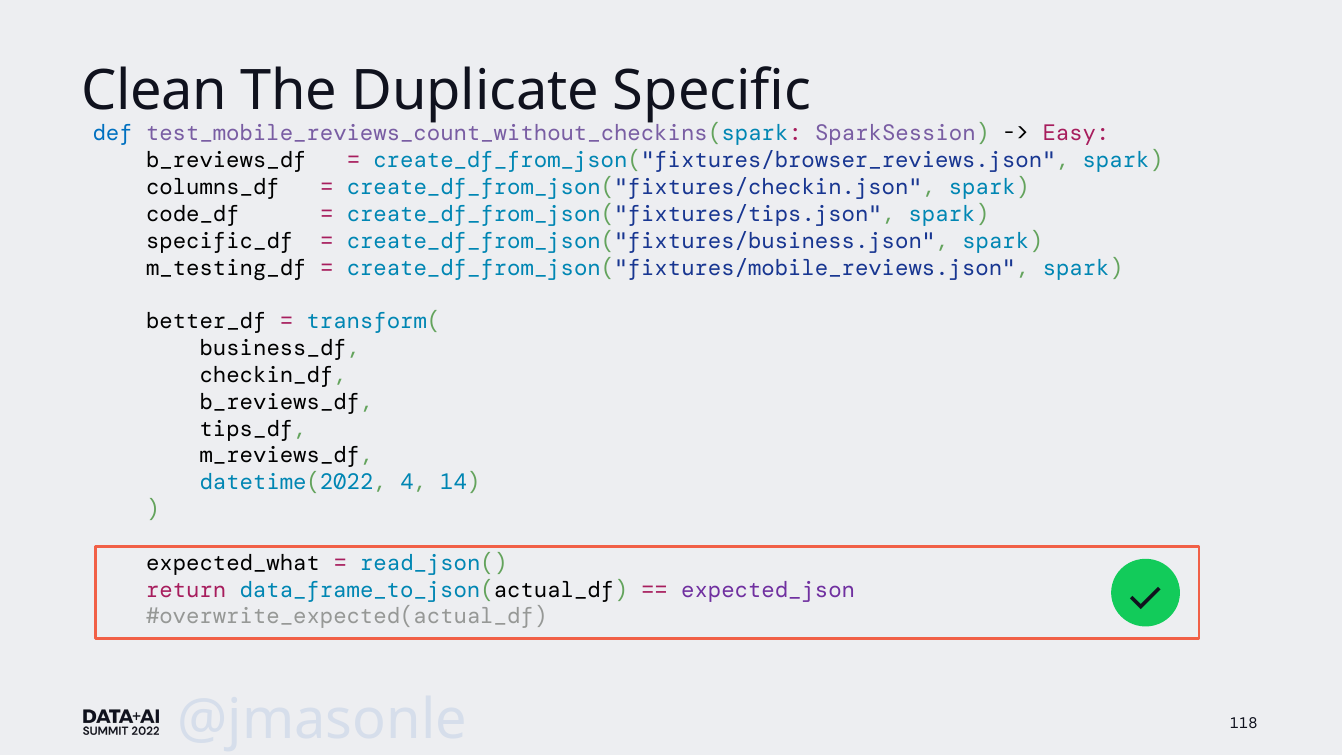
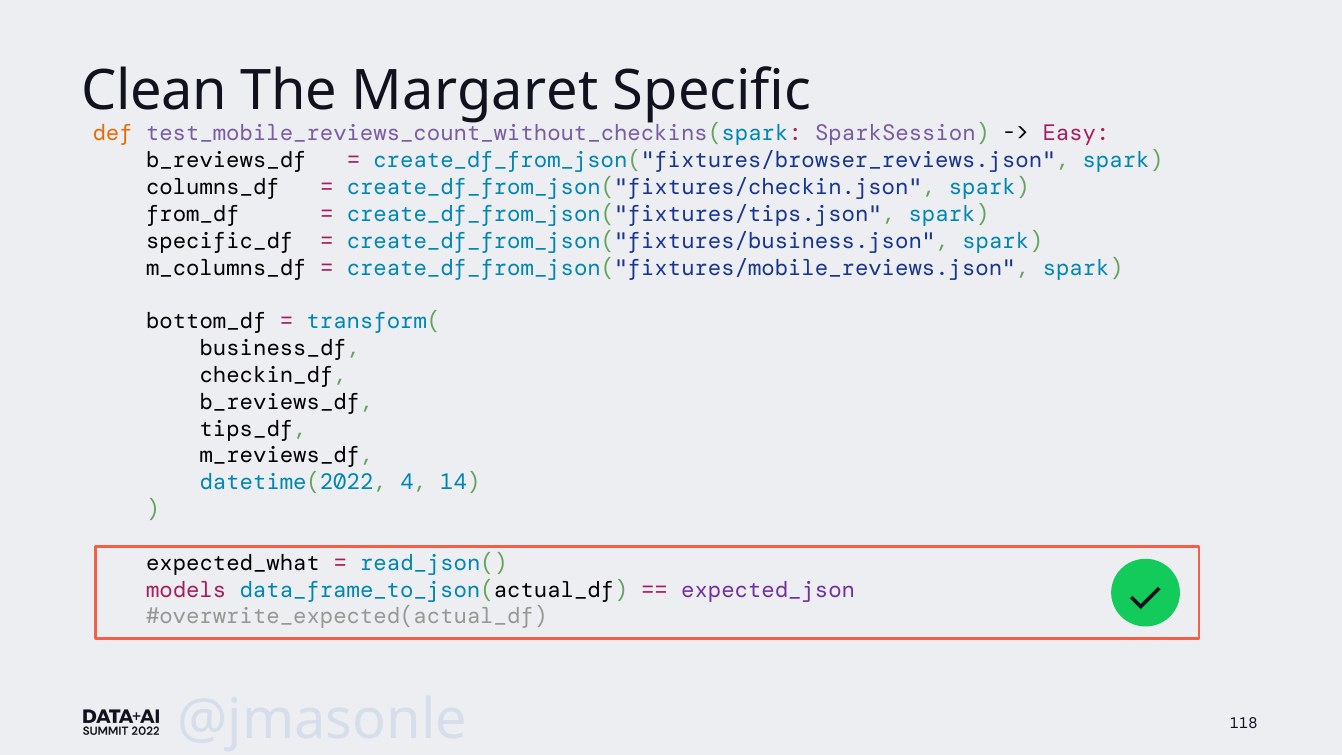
Duplicate: Duplicate -> Margaret
def colour: blue -> orange
code_df: code_df -> from_df
m_testing_df: m_testing_df -> m_columns_df
better_df: better_df -> bottom_df
return: return -> models
